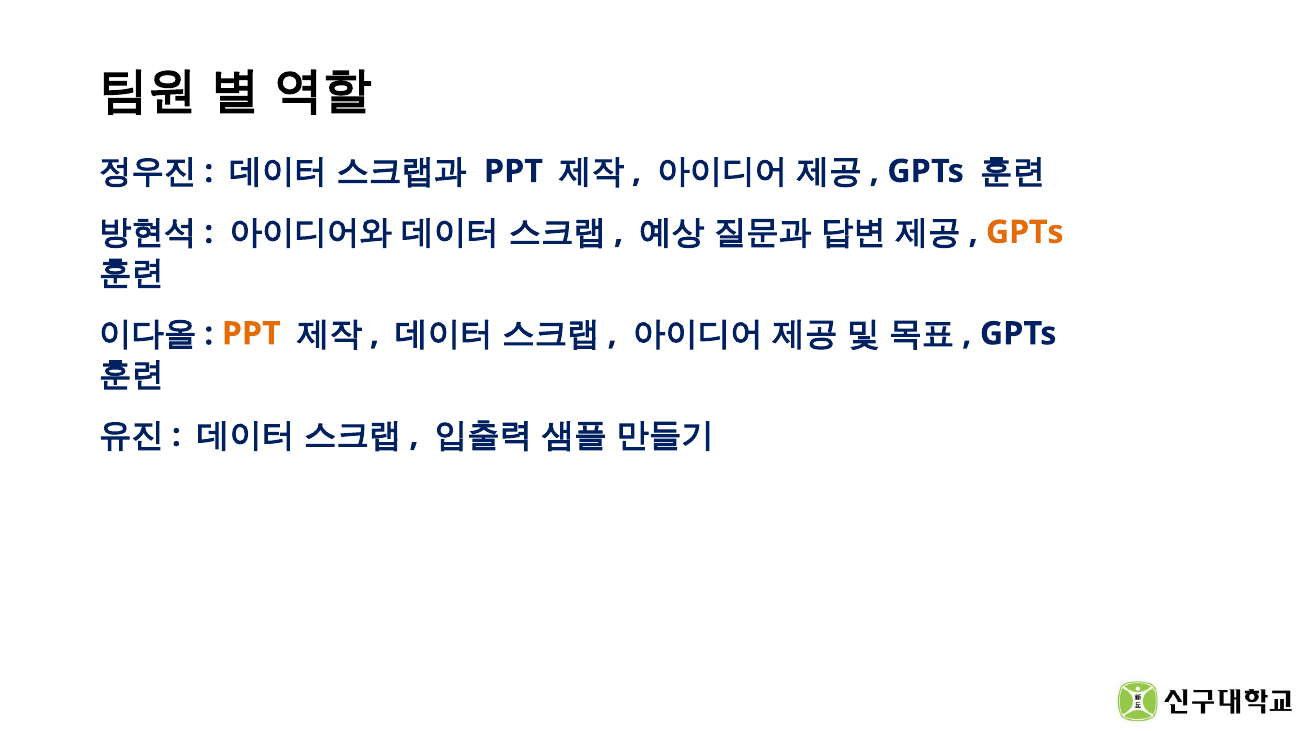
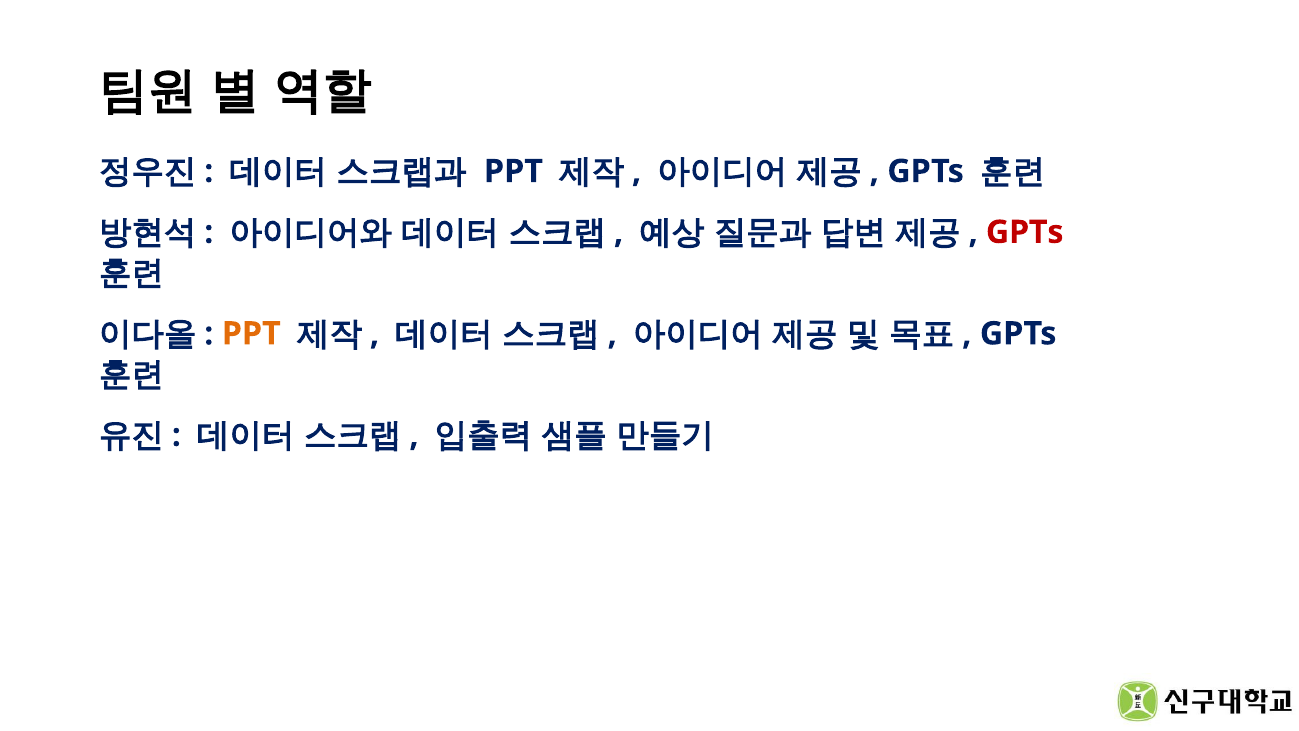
GPTs at (1025, 232) colour: orange -> red
